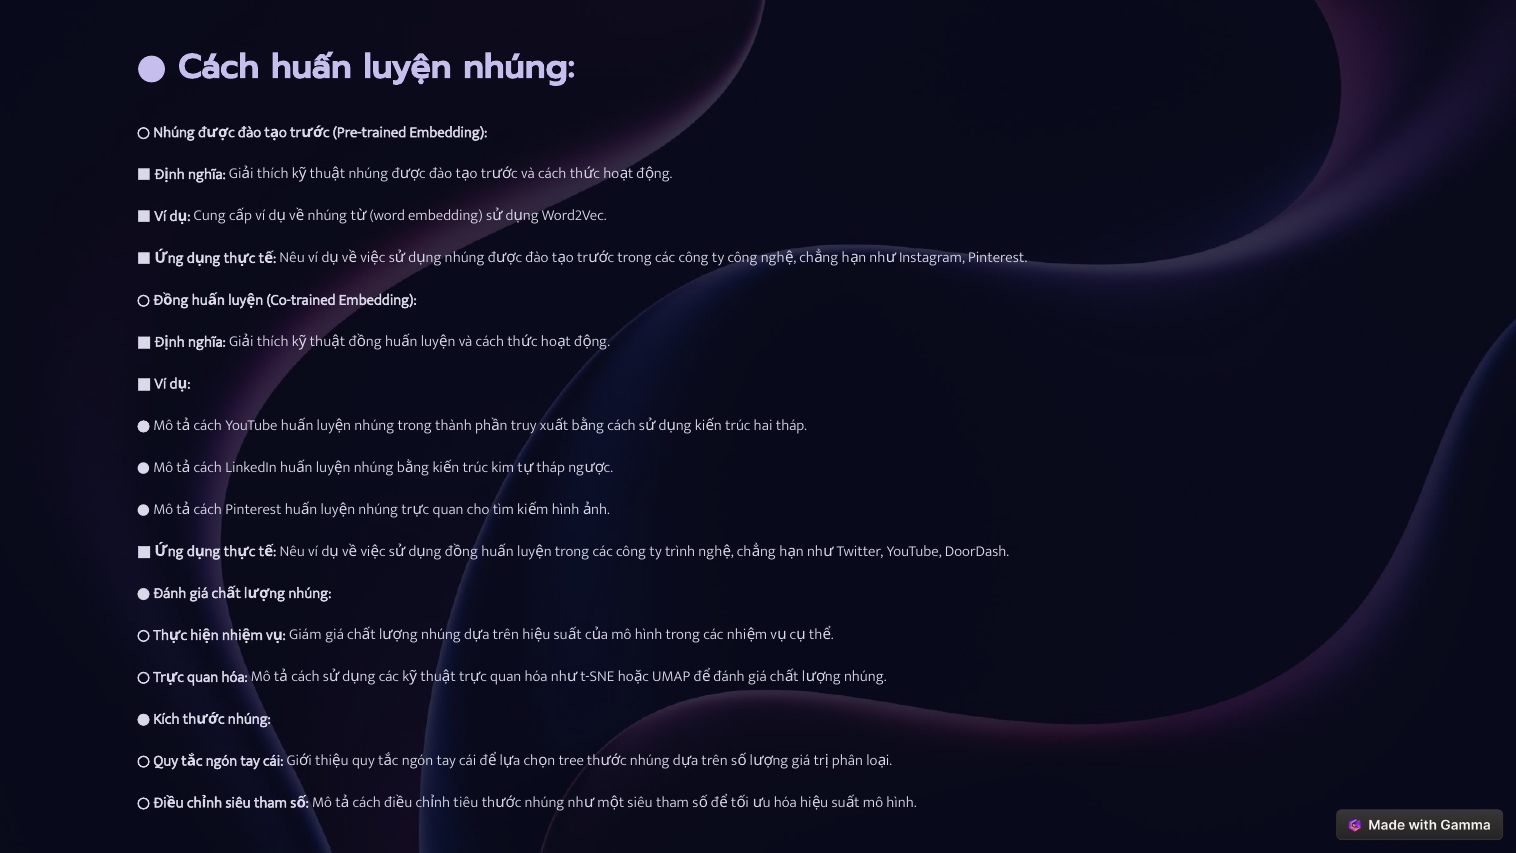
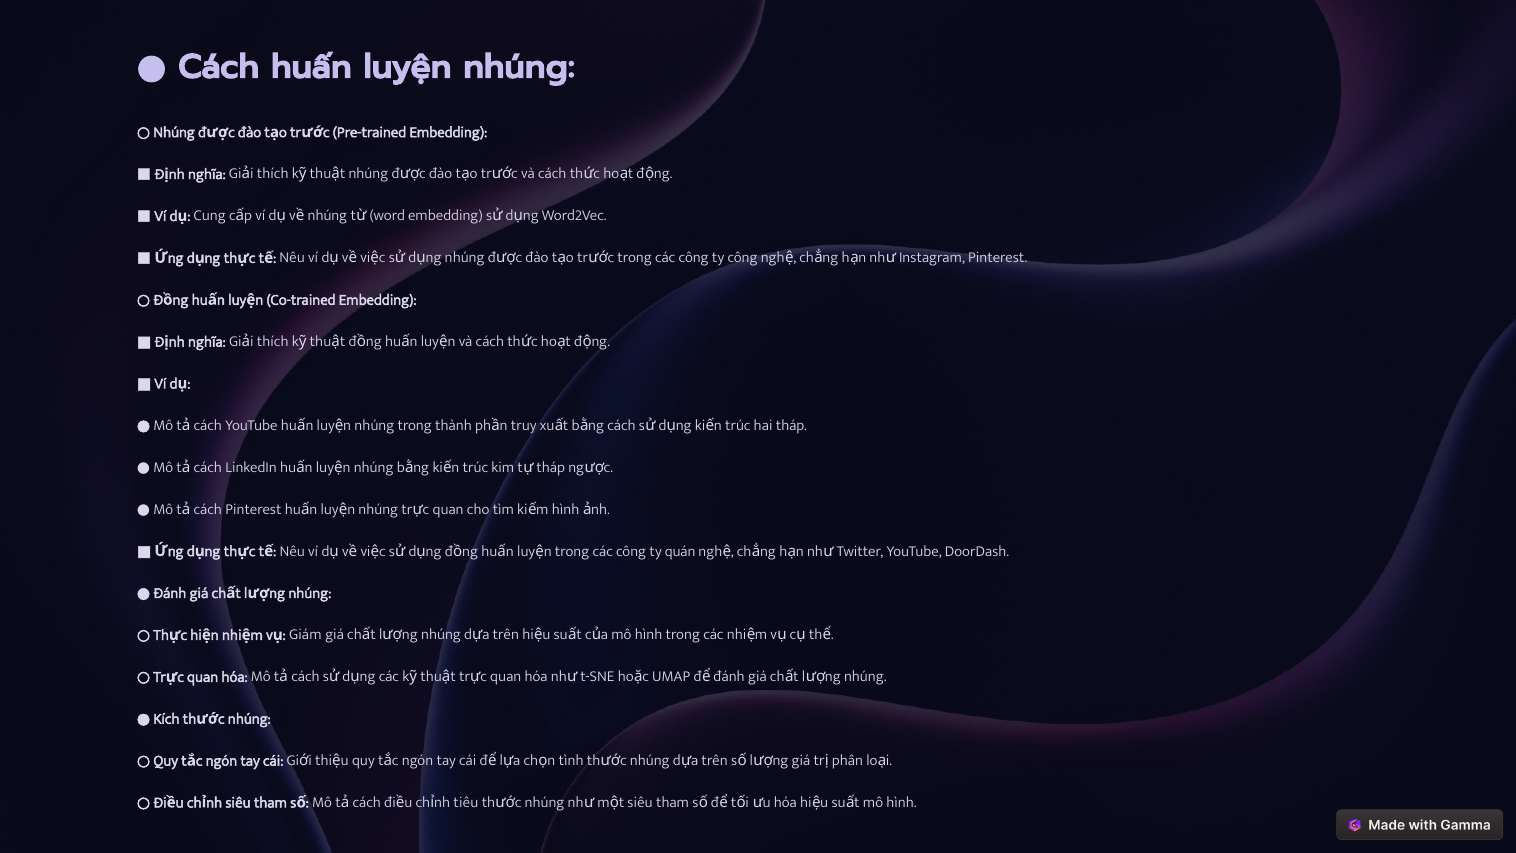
trình: trình -> quán
tree: tree -> tình
